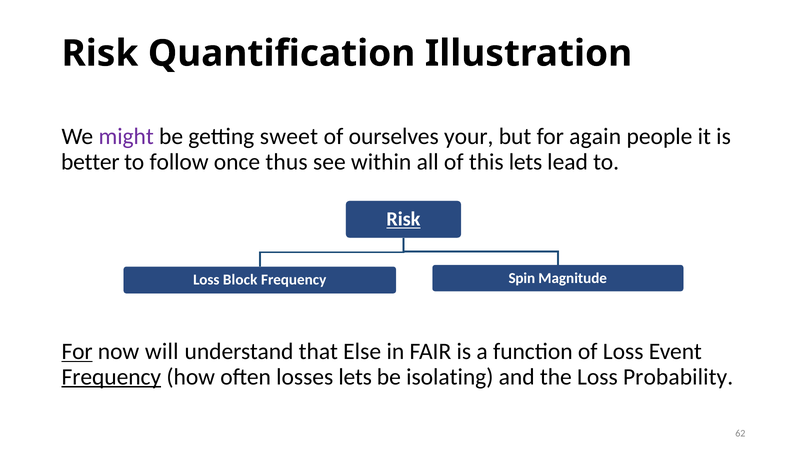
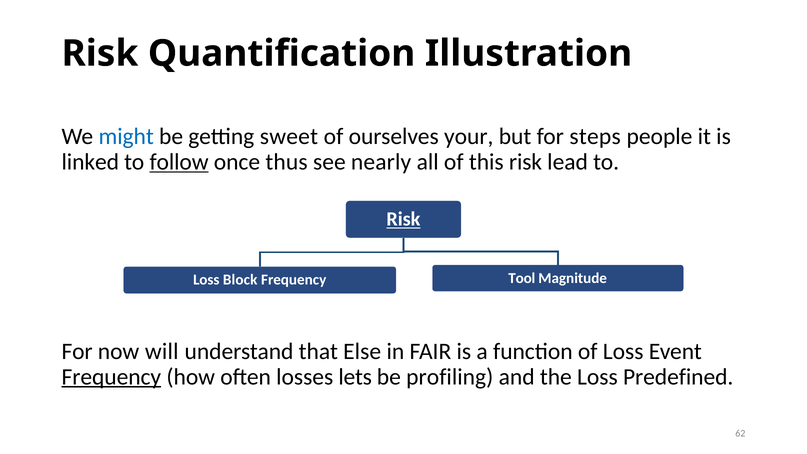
might colour: purple -> blue
again: again -> steps
better: better -> linked
follow underline: none -> present
within: within -> nearly
this lets: lets -> risk
Spin: Spin -> Tool
For at (77, 351) underline: present -> none
isolating: isolating -> profiling
Probability: Probability -> Predefined
